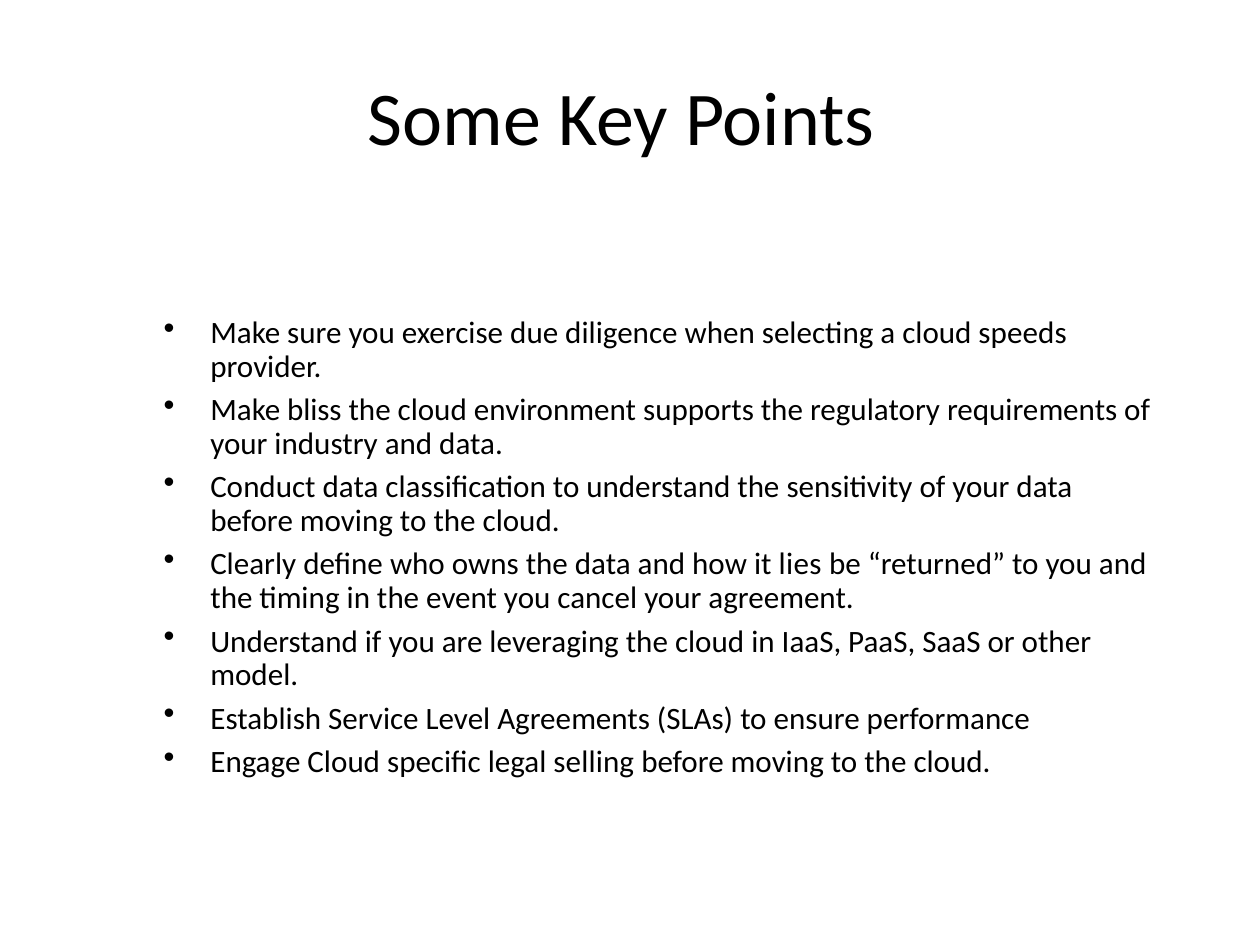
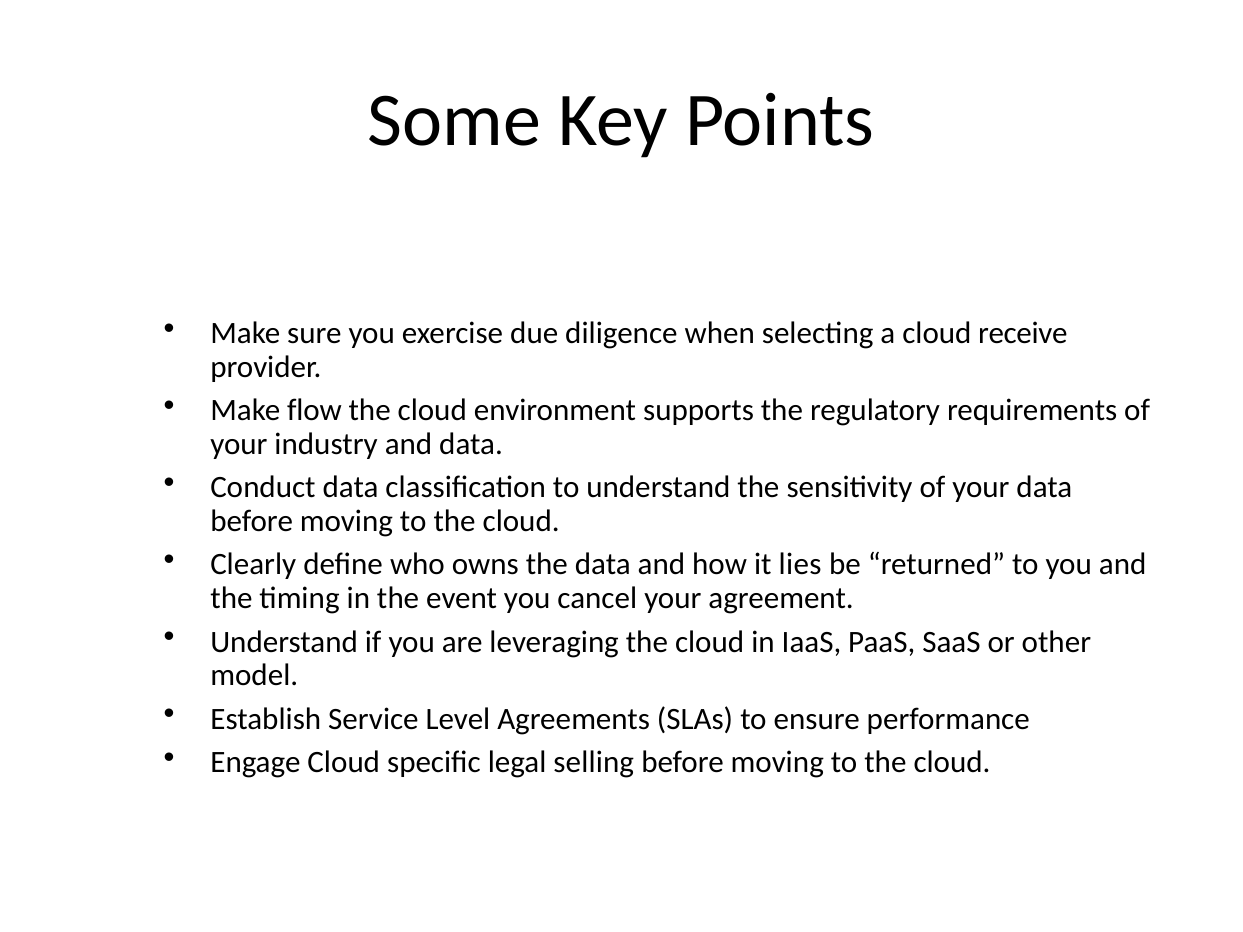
speeds: speeds -> receive
bliss: bliss -> flow
